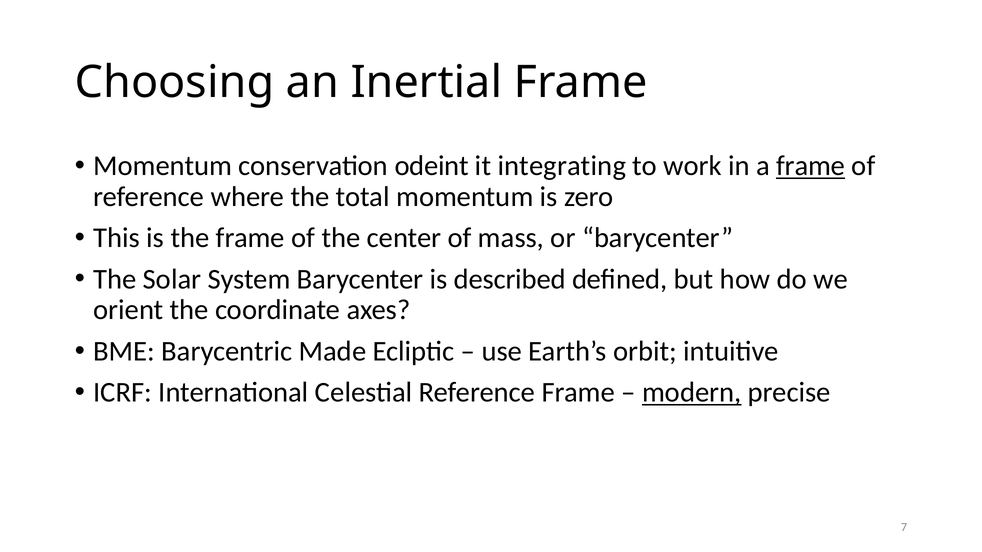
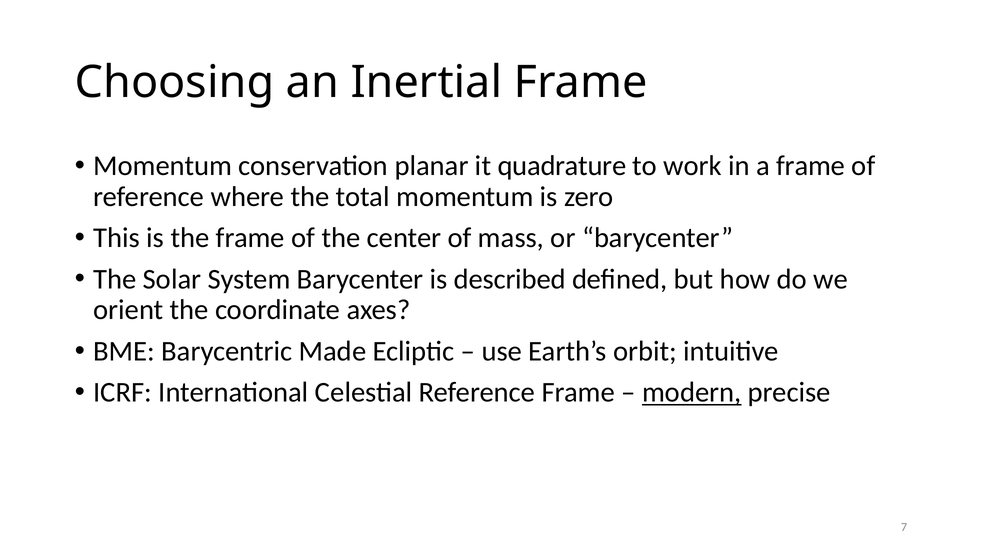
odeint: odeint -> planar
integrating: integrating -> quadrature
frame at (811, 166) underline: present -> none
